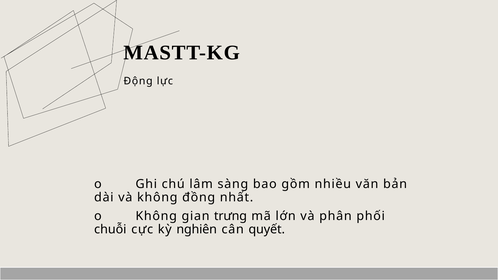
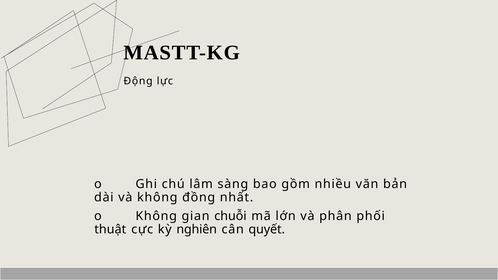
trưng: trưng -> chuỗi
chuỗi: chuỗi -> thuật
